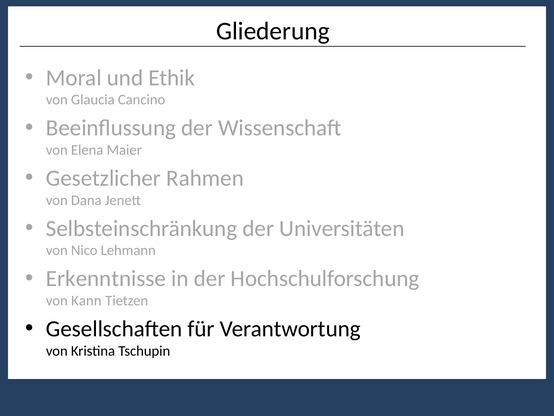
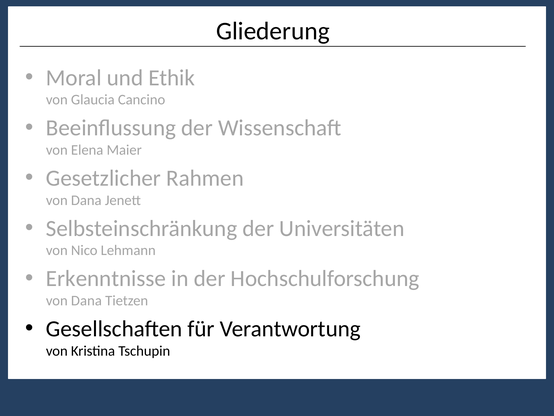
Kann at (86, 300): Kann -> Dana
